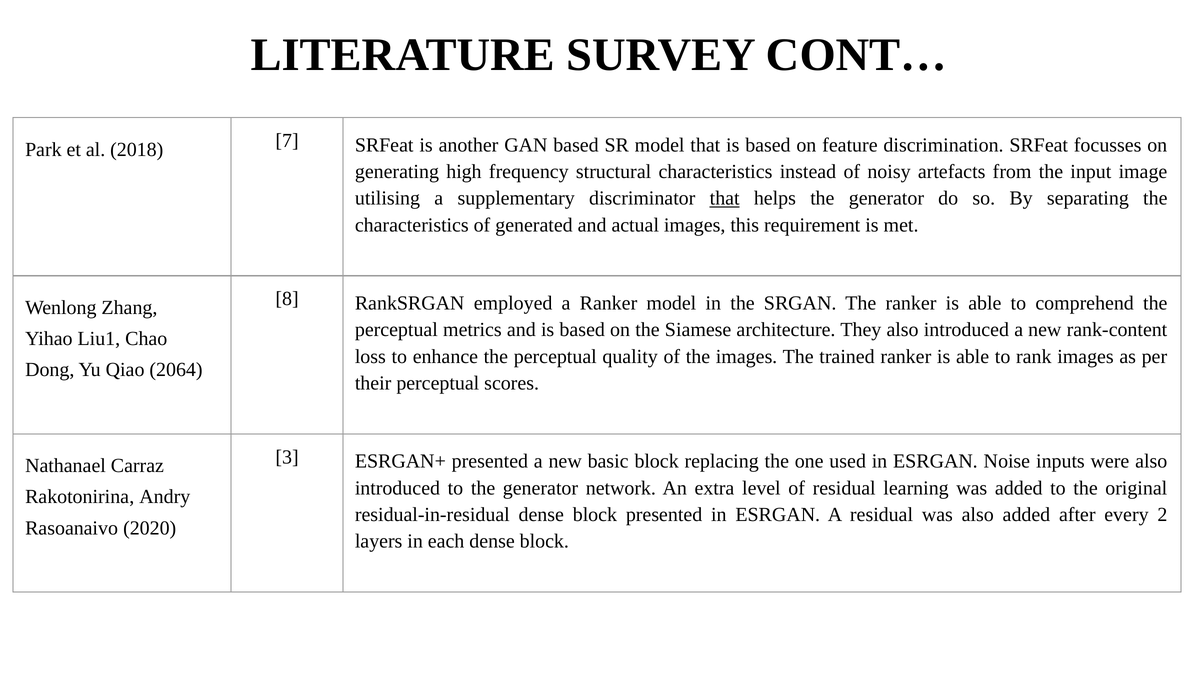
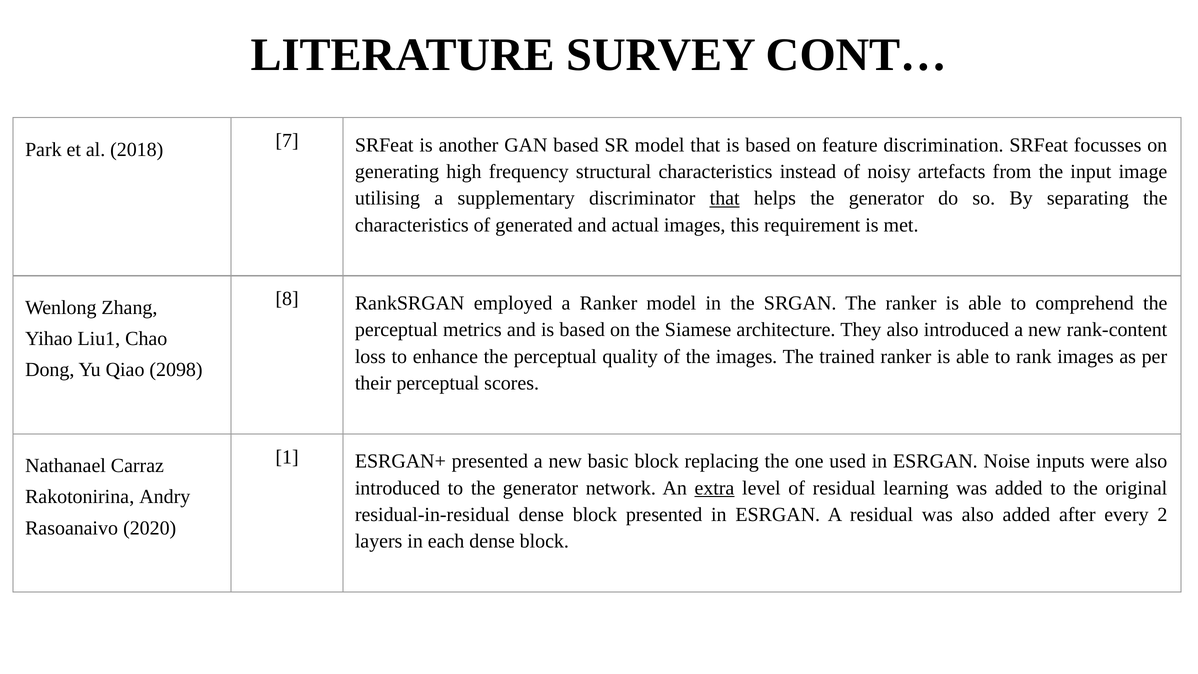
2064: 2064 -> 2098
3: 3 -> 1
extra underline: none -> present
